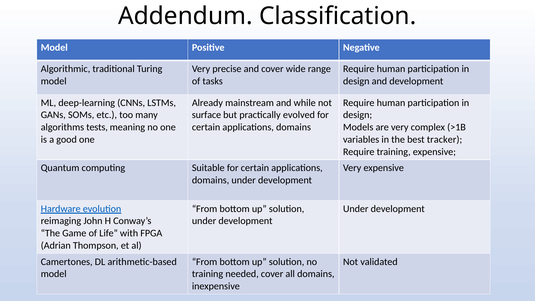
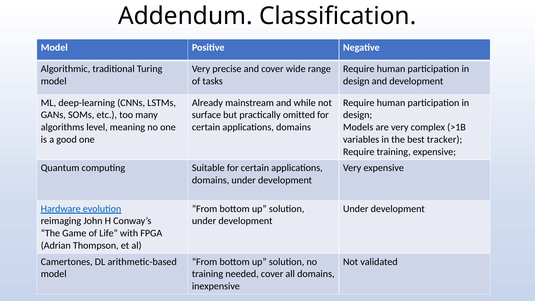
evolved: evolved -> omitted
tests: tests -> level
